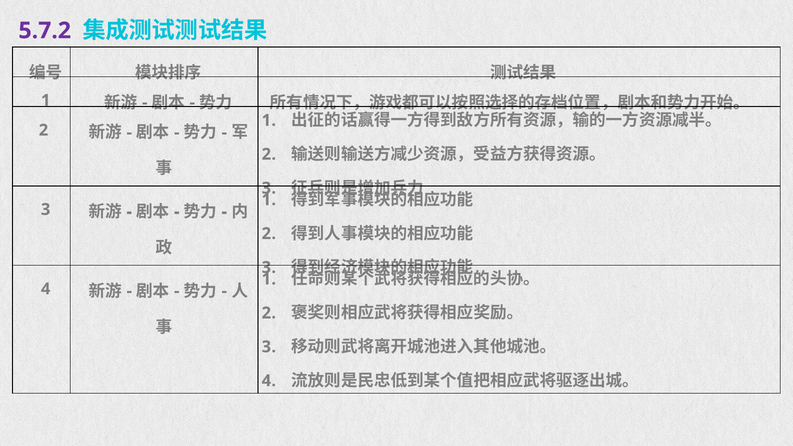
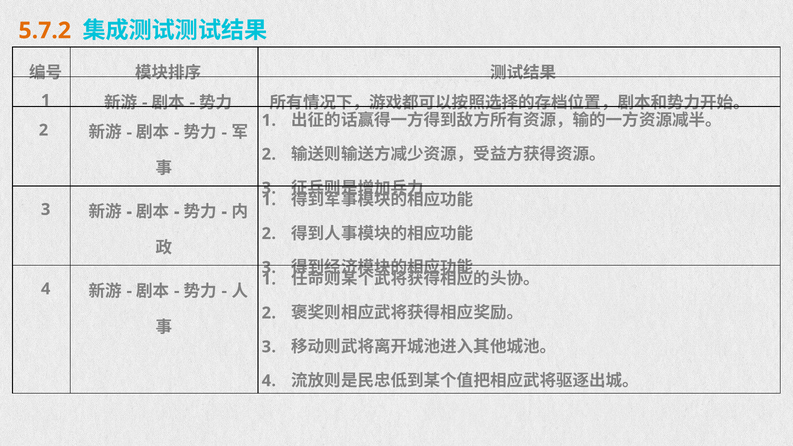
5.7.2 colour: purple -> orange
